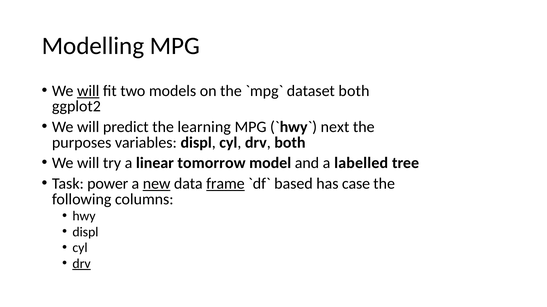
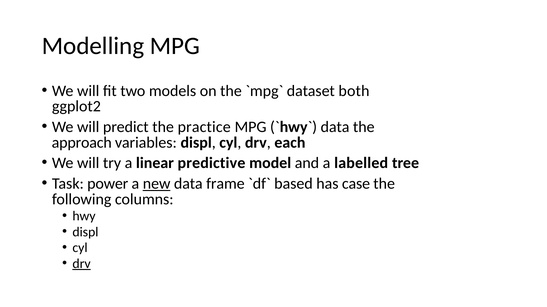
will at (88, 91) underline: present -> none
learning: learning -> practice
next at (335, 127): next -> data
purposes: purposes -> approach
drv both: both -> each
tomorrow: tomorrow -> predictive
frame underline: present -> none
